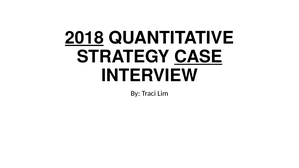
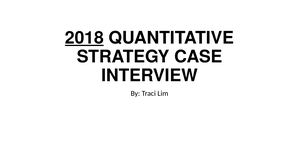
CASE underline: present -> none
